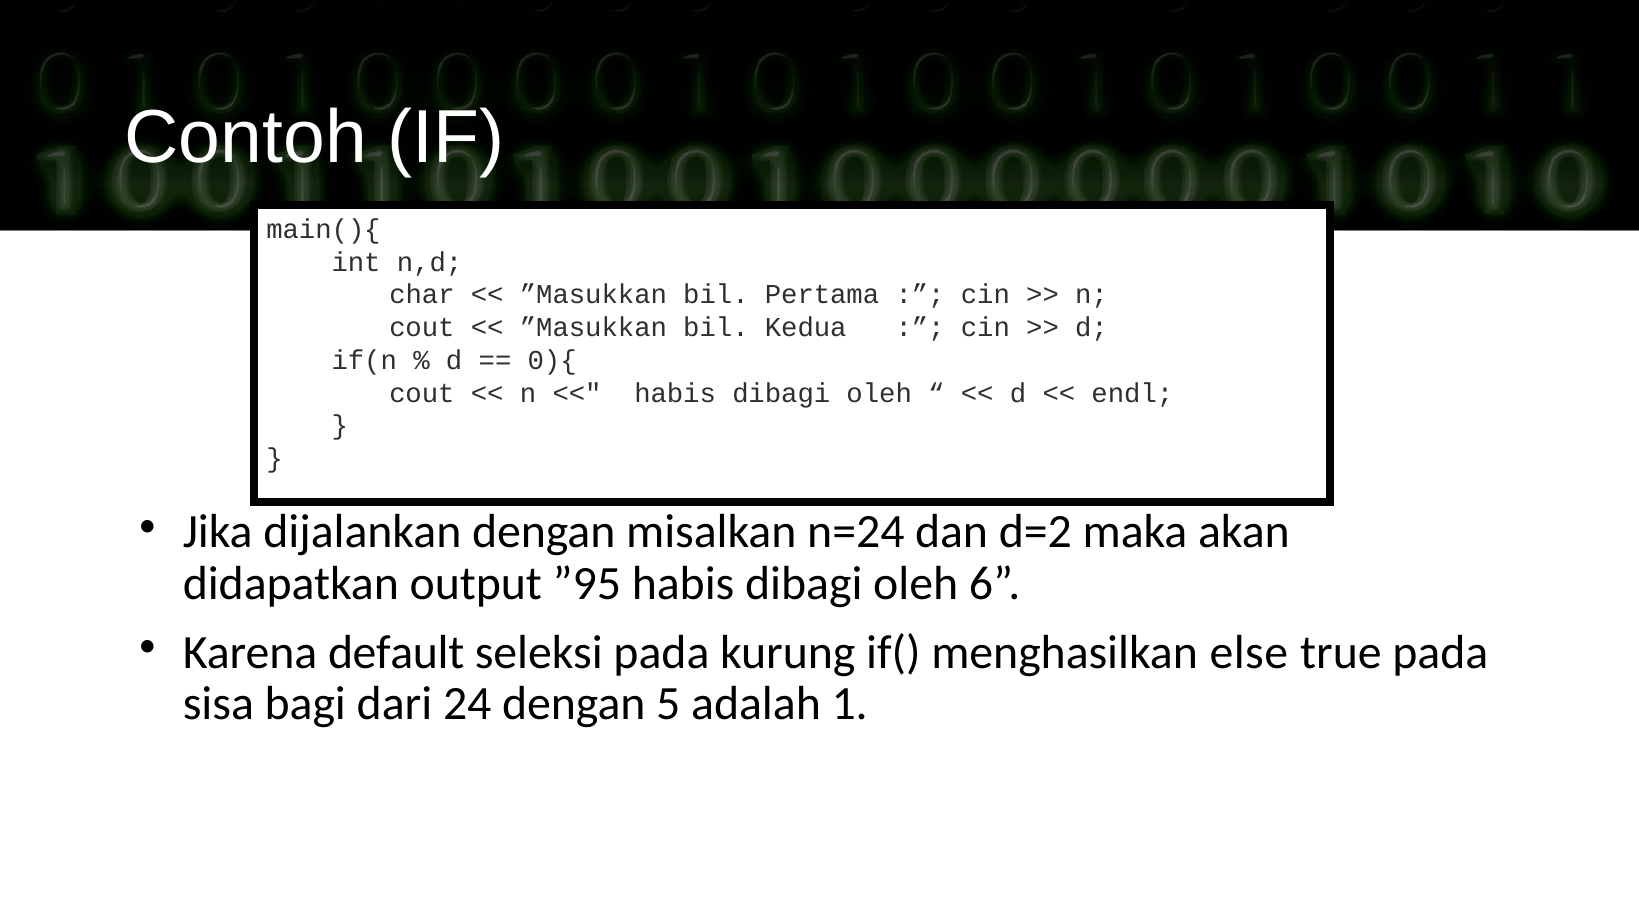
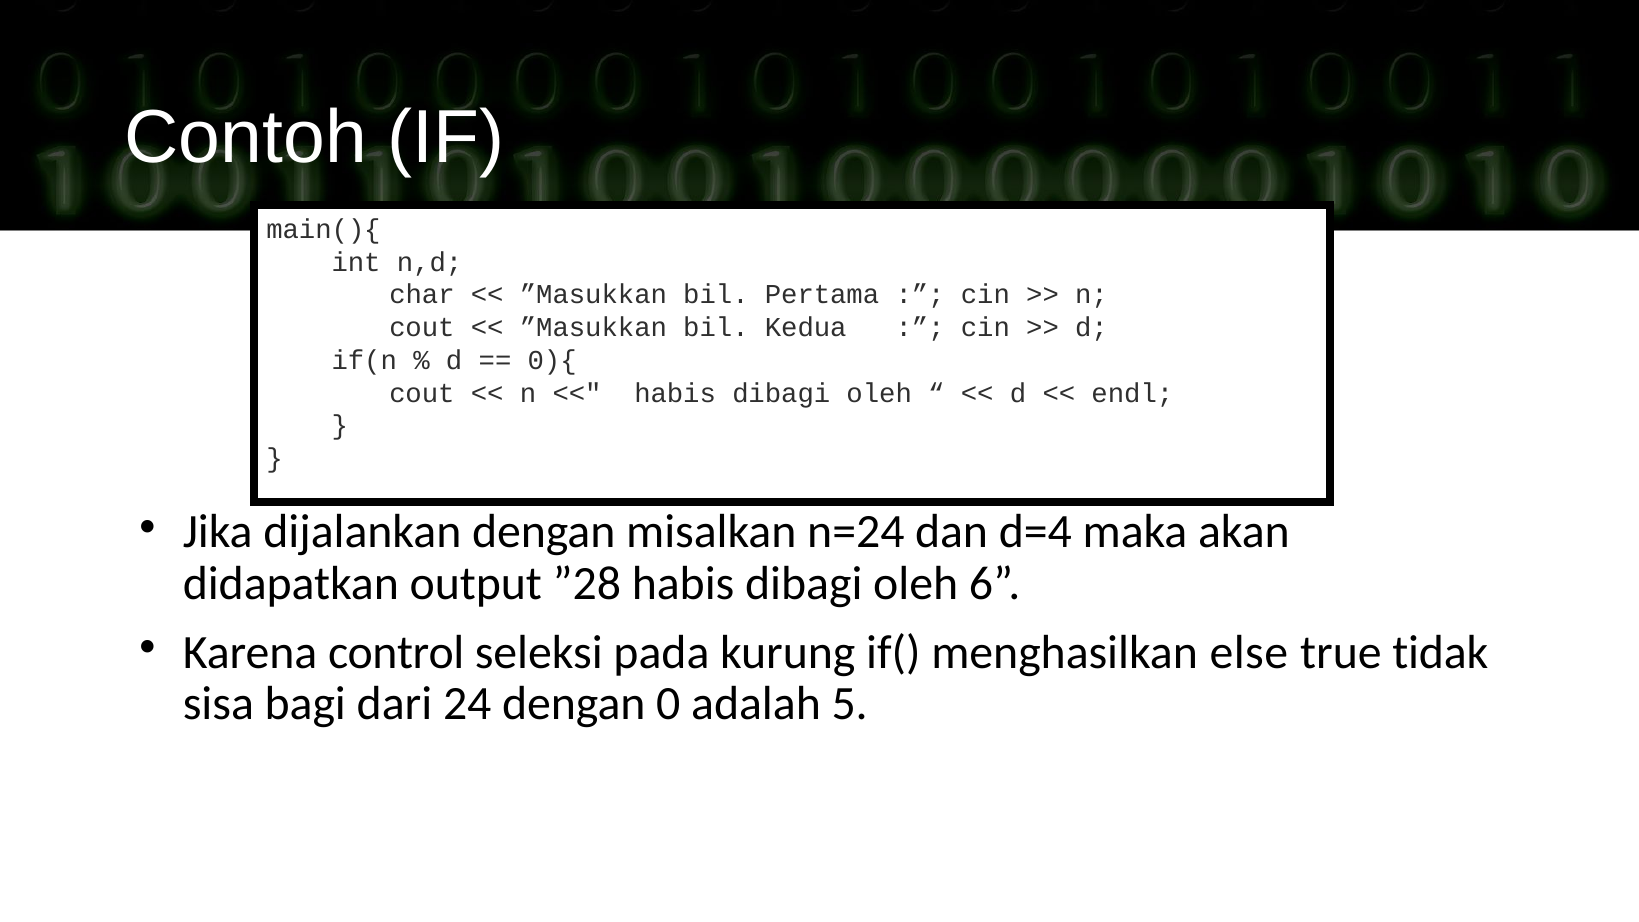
d=2: d=2 -> d=4
”95: ”95 -> ”28
default: default -> control
true pada: pada -> tidak
5: 5 -> 0
1: 1 -> 5
